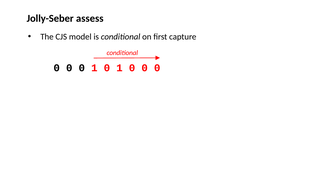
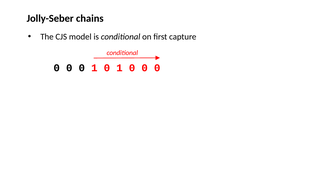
assess: assess -> chains
